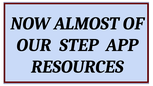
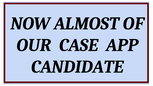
STEP: STEP -> CASE
RESOURCES: RESOURCES -> CANDIDATE
